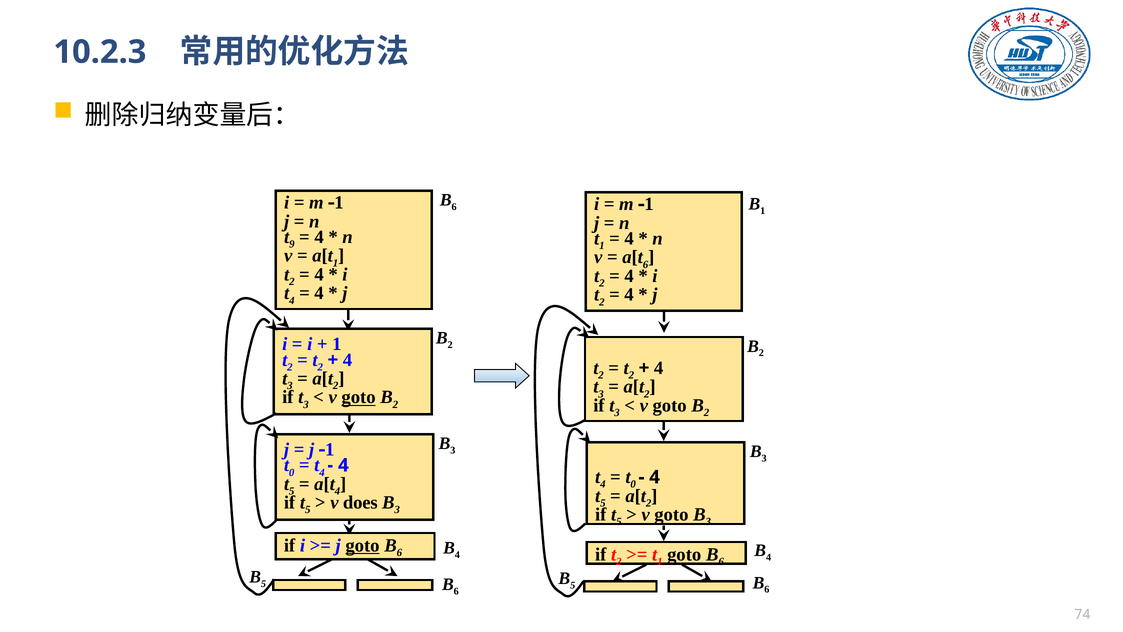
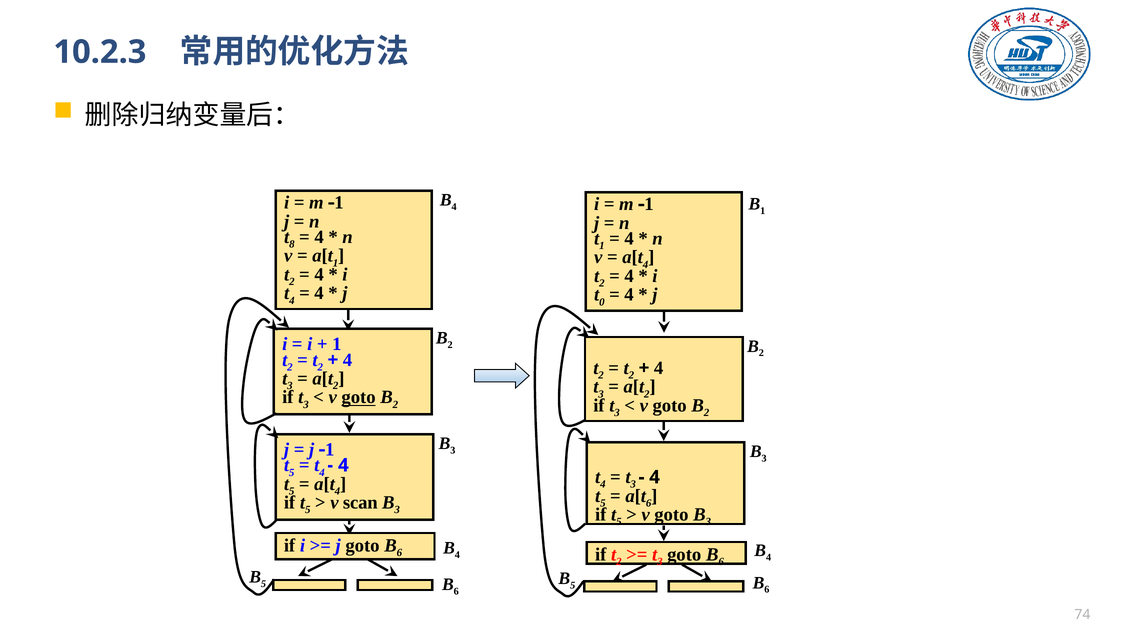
6 at (454, 207): 6 -> 4
9: 9 -> 8
6 at (646, 264): 6 -> 4
2 at (602, 302): 2 -> 0
0 at (292, 472): 0 -> 5
0 at (633, 484): 0 -> 3
2 at (649, 503): 2 -> 6
does: does -> scan
goto at (363, 545) underline: present -> none
1 at (660, 561): 1 -> 3
